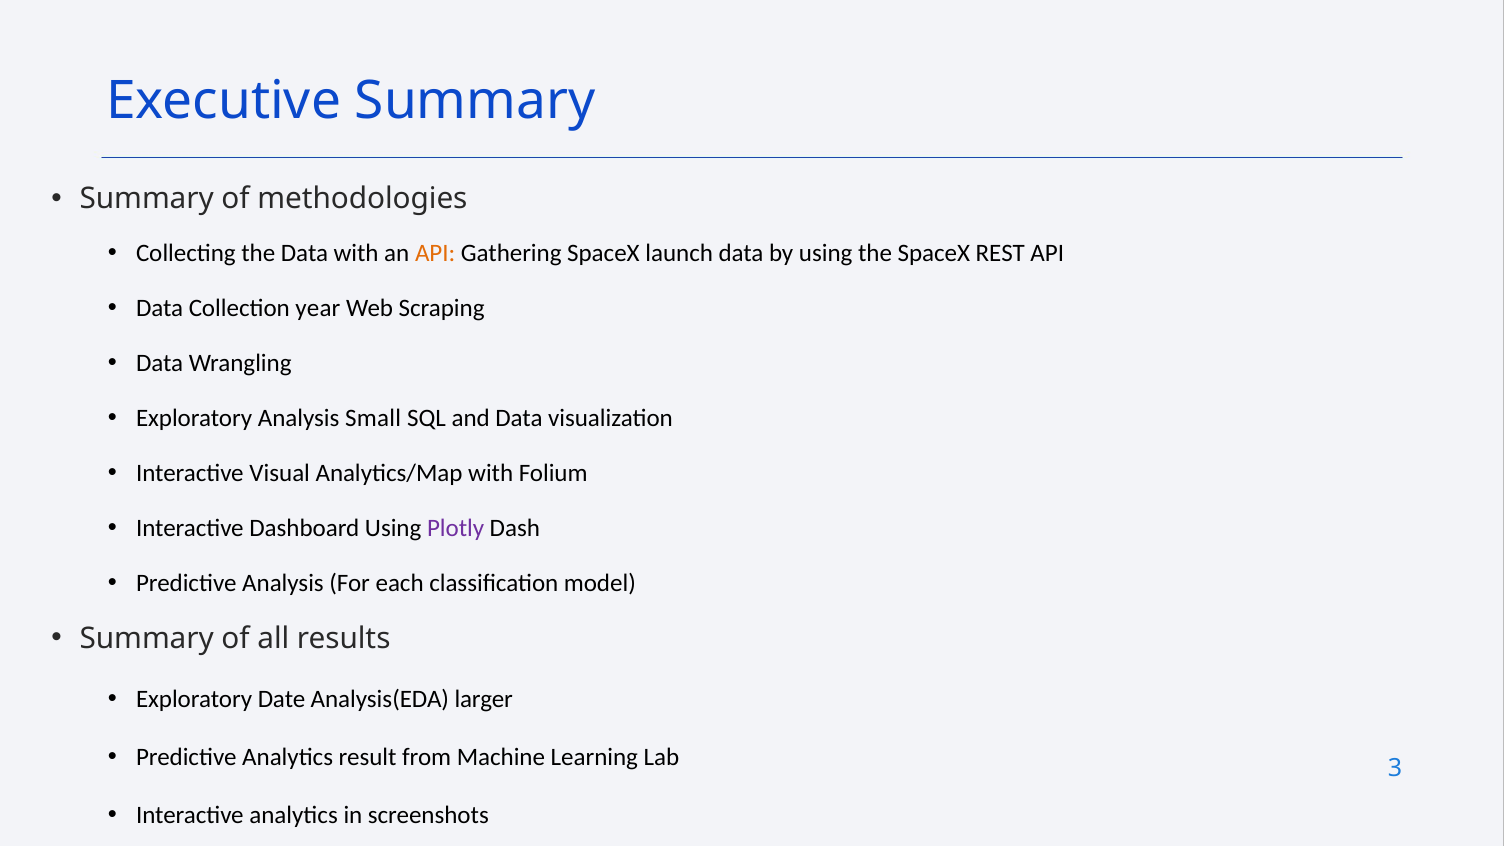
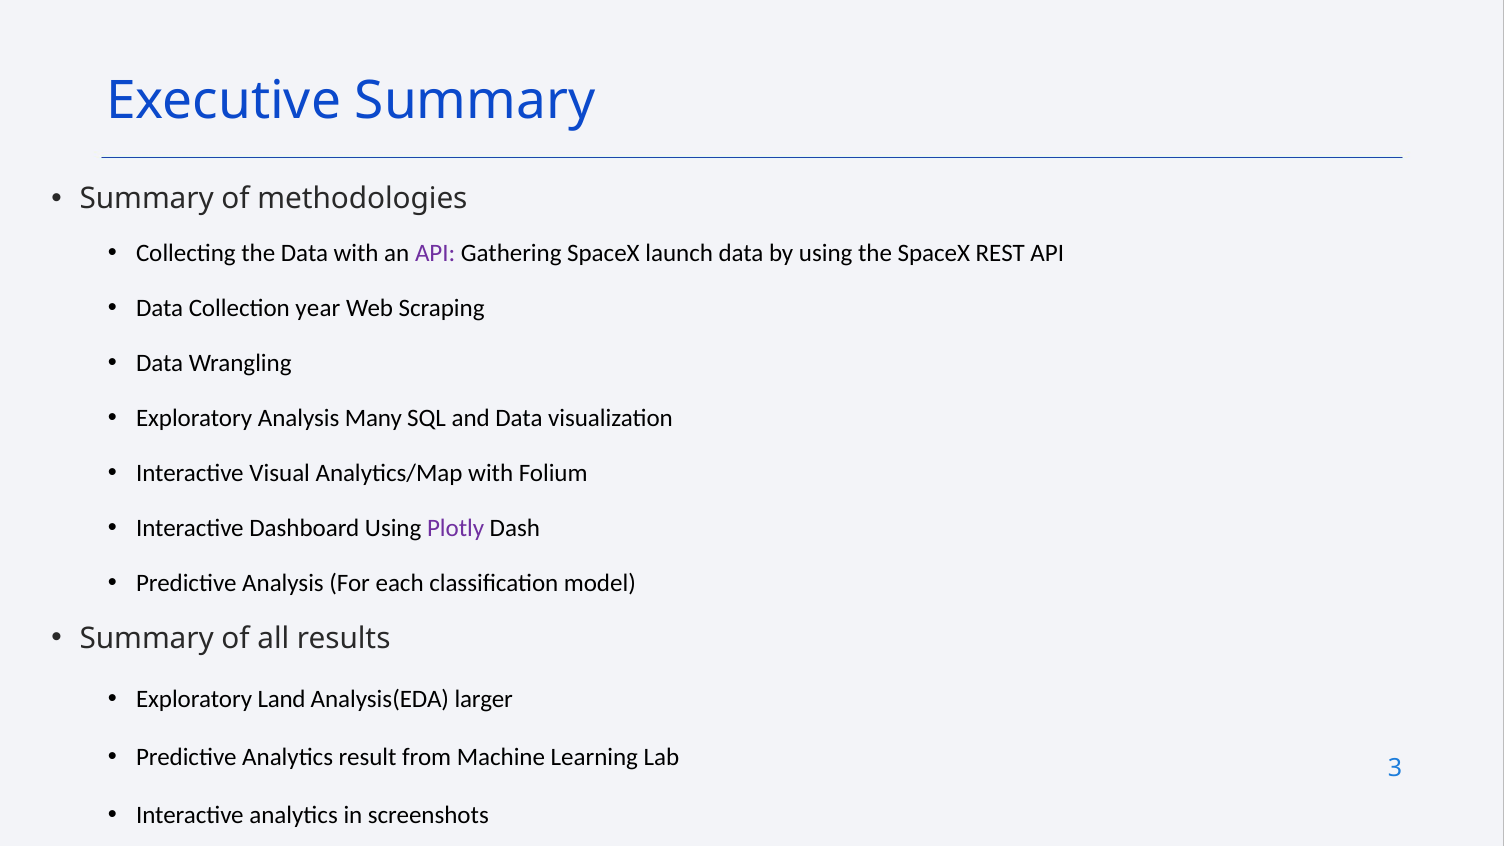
API at (435, 253) colour: orange -> purple
Small: Small -> Many
Date: Date -> Land
